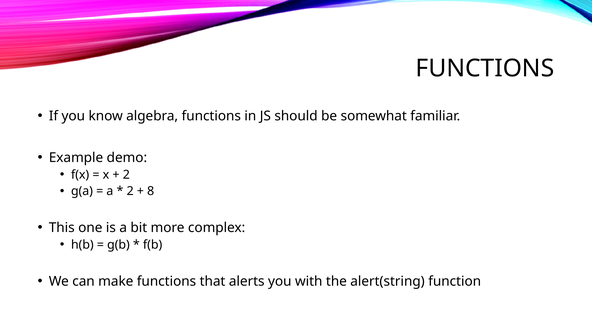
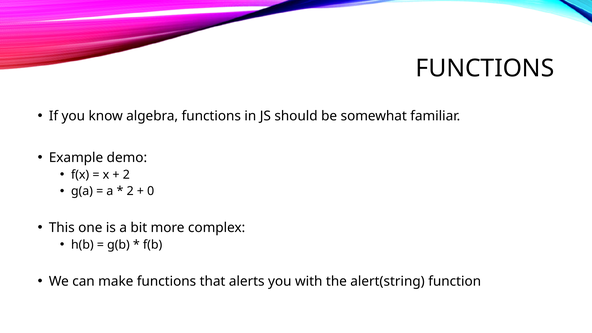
8: 8 -> 0
